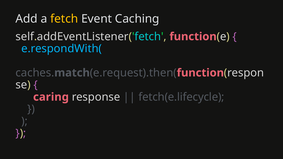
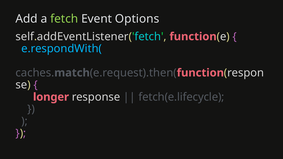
fetch colour: yellow -> light green
Caching: Caching -> Options
caring: caring -> longer
